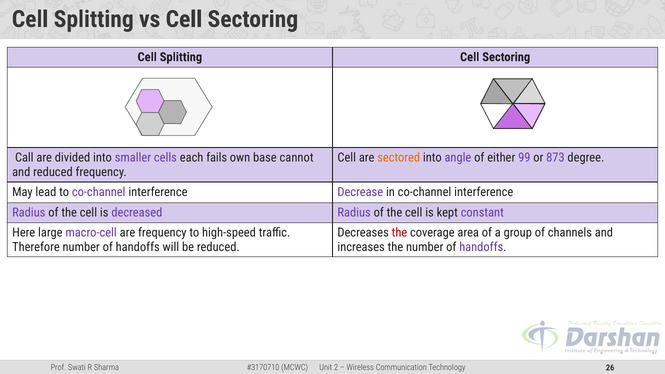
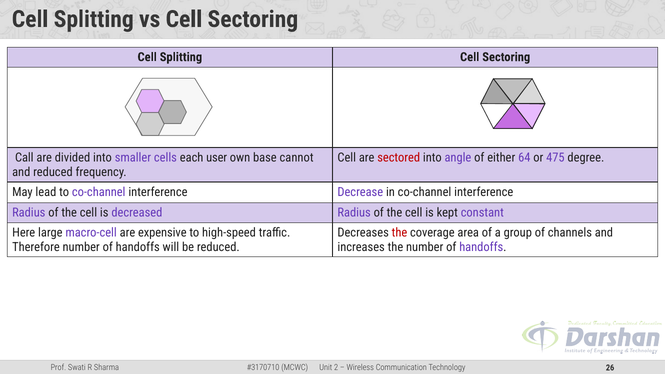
fails: fails -> user
sectored colour: orange -> red
99: 99 -> 64
873: 873 -> 475
are frequency: frequency -> expensive
